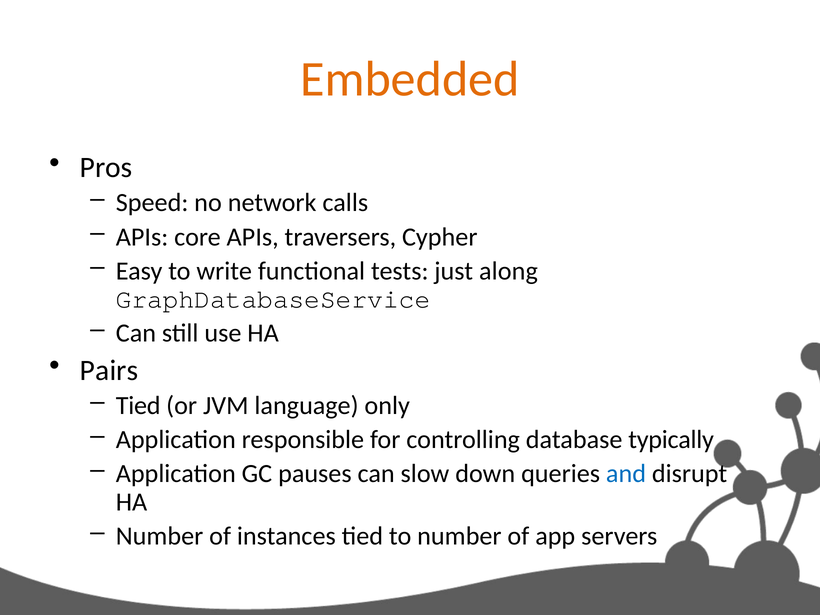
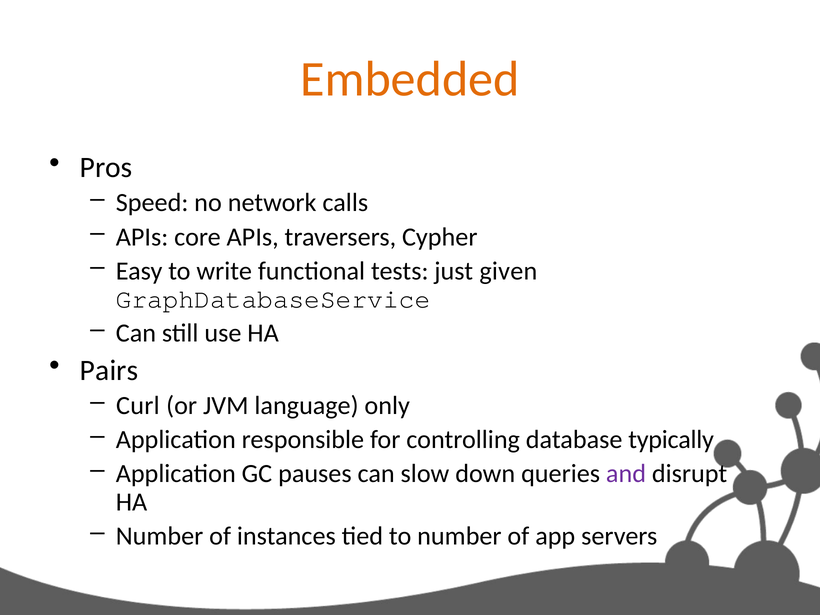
along: along -> given
Tied at (138, 406): Tied -> Curl
and colour: blue -> purple
